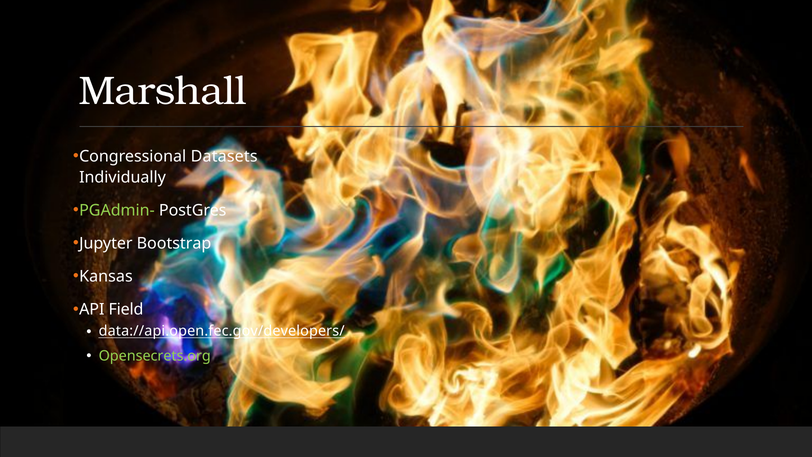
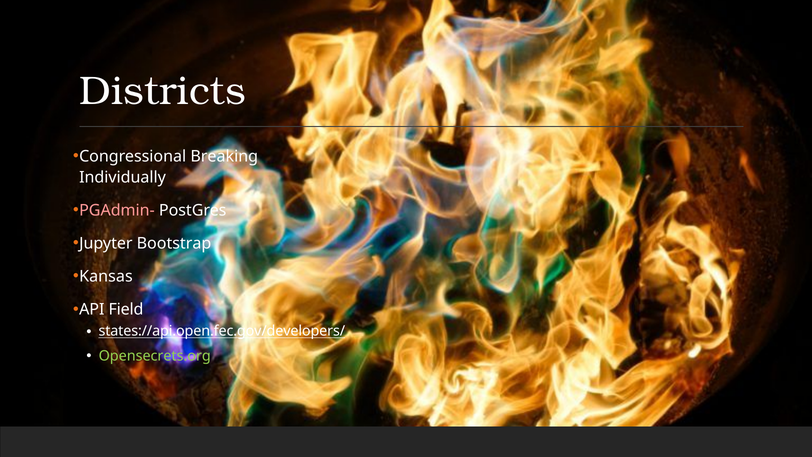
Marshall: Marshall -> Districts
Datasets: Datasets -> Breaking
PGAdmin- colour: light green -> pink
data://api.open.fec.gov/developers/: data://api.open.fec.gov/developers/ -> states://api.open.fec.gov/developers/
